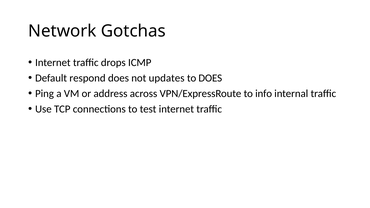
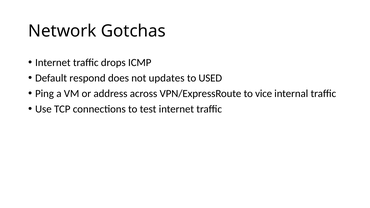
to DOES: DOES -> USED
info: info -> vice
